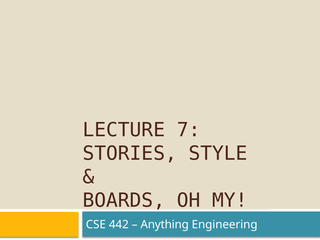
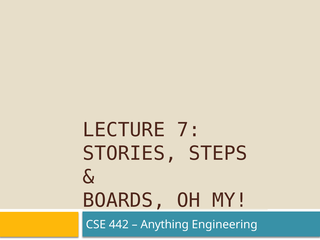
STYLE: STYLE -> STEPS
